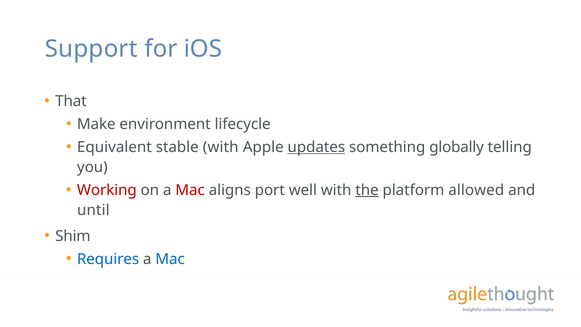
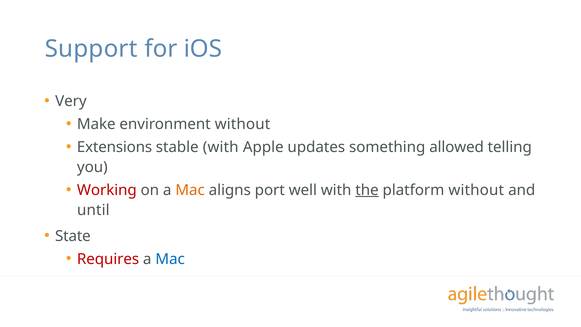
That: That -> Very
environment lifecycle: lifecycle -> without
Equivalent: Equivalent -> Extensions
updates underline: present -> none
globally: globally -> allowed
Mac at (190, 190) colour: red -> orange
platform allowed: allowed -> without
Shim: Shim -> State
Requires colour: blue -> red
